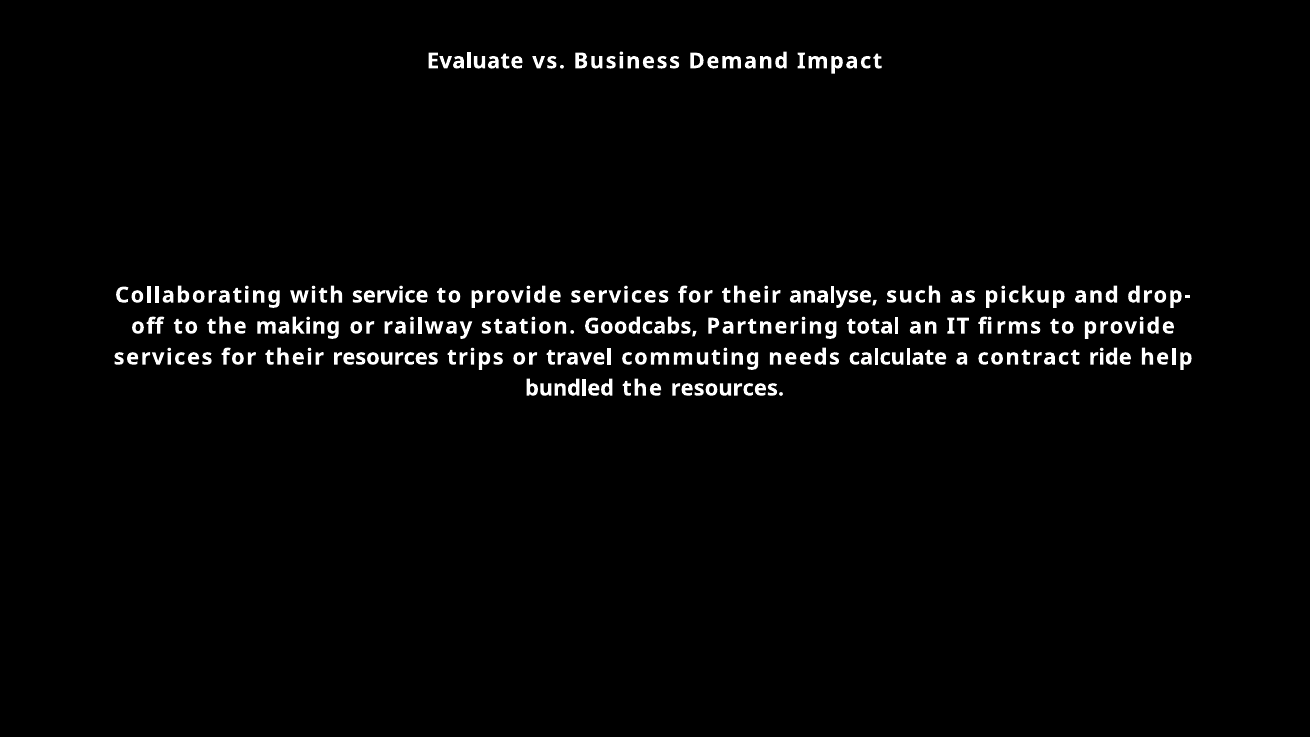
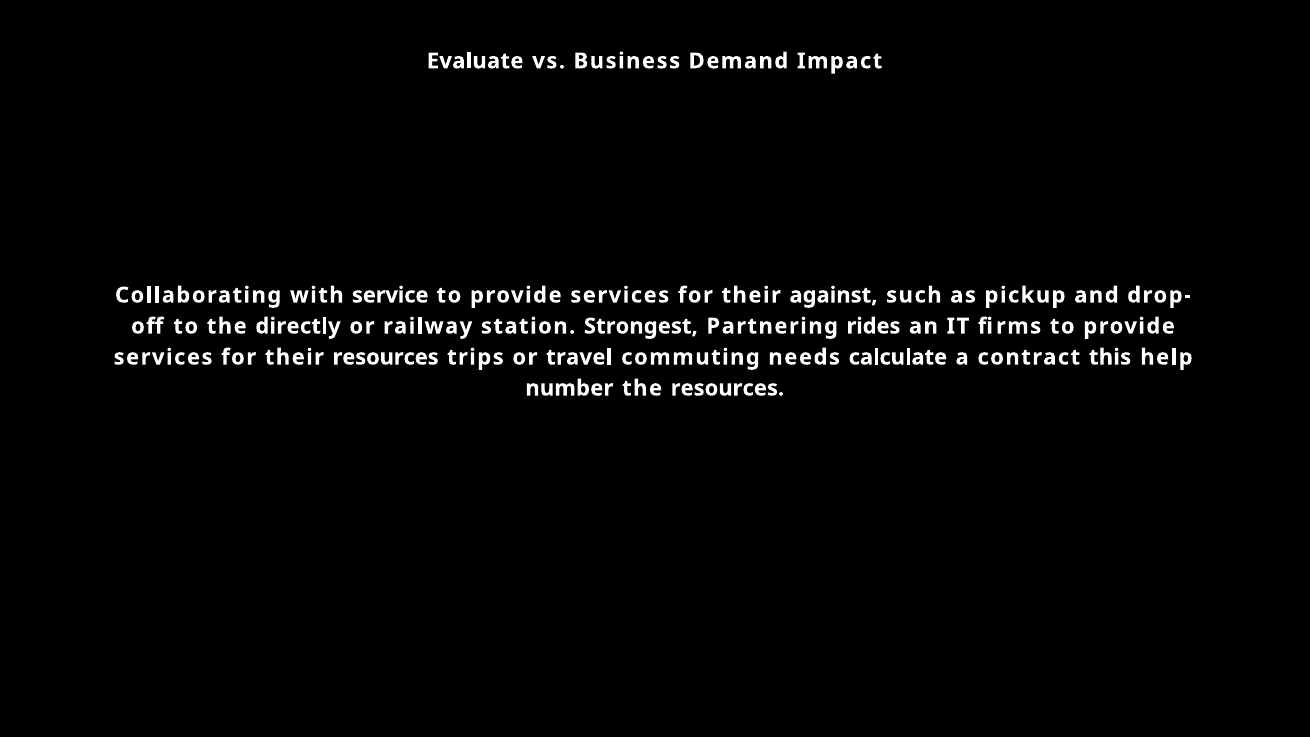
analyse: analyse -> against
making: making -> directly
Goodcabs: Goodcabs -> Strongest
total: total -> rides
ride: ride -> this
bundled: bundled -> number
